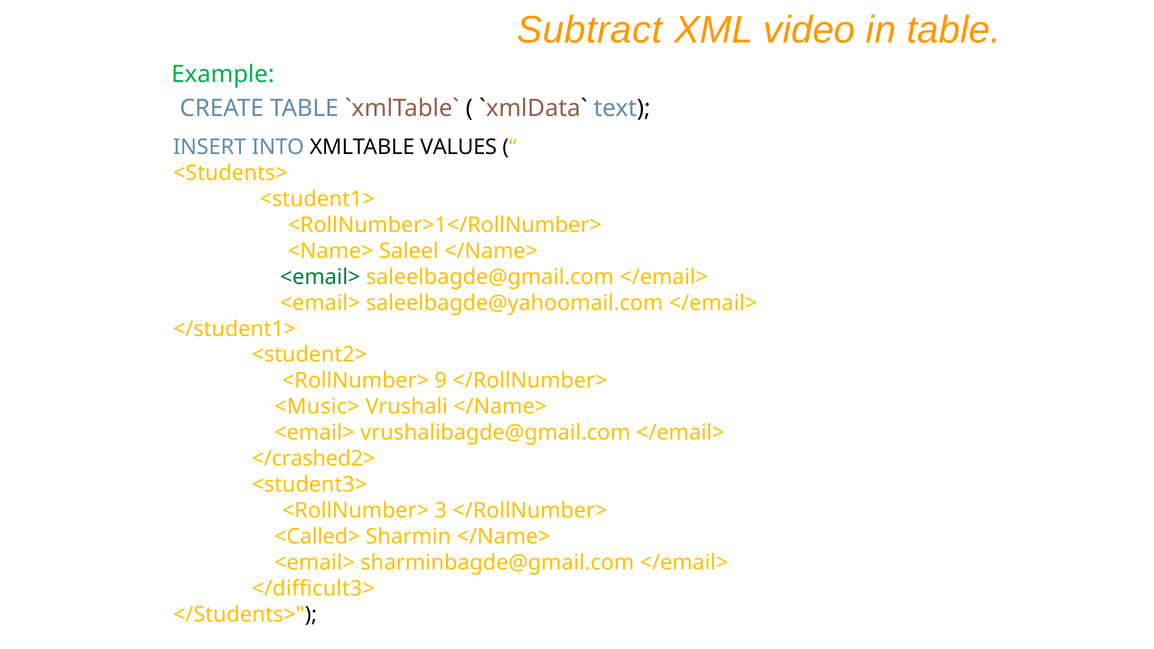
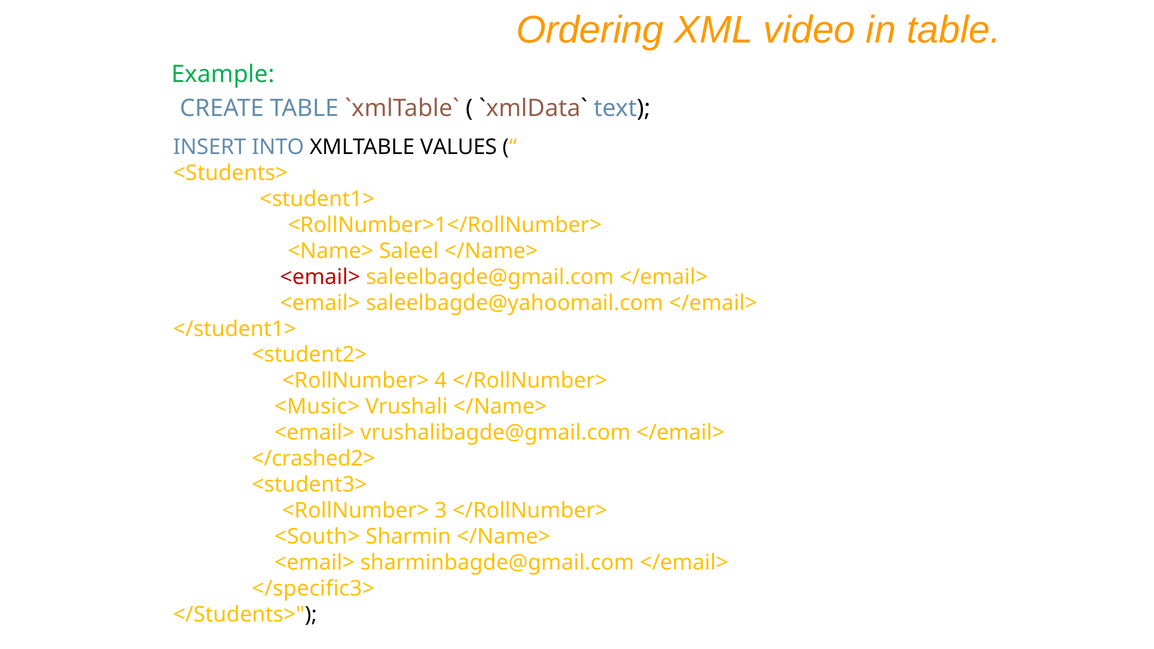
Subtract: Subtract -> Ordering
<email> at (320, 277) colour: green -> red
9: 9 -> 4
<Called>: <Called> -> <South>
</difficult3>: </difficult3> -> </specific3>
